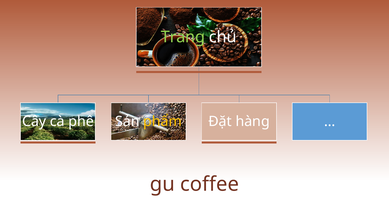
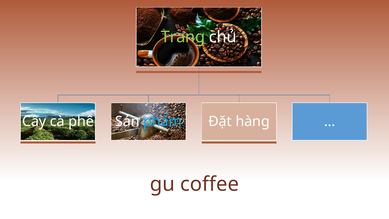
phẩm colour: yellow -> light blue
